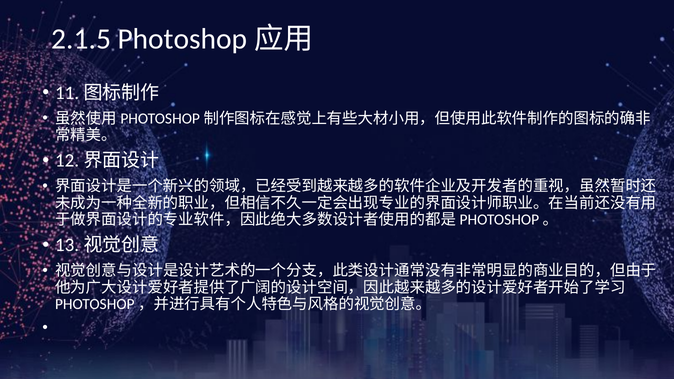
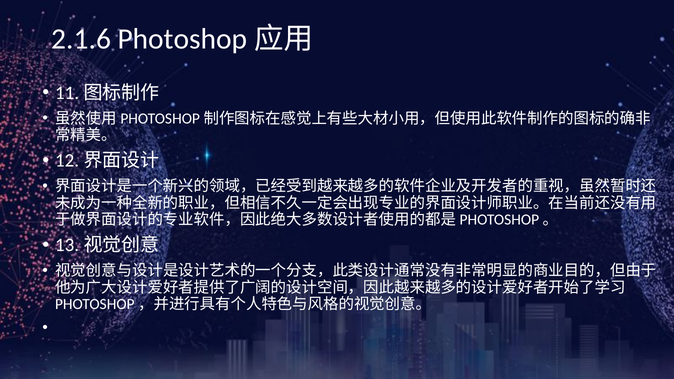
2.1.5: 2.1.5 -> 2.1.6
